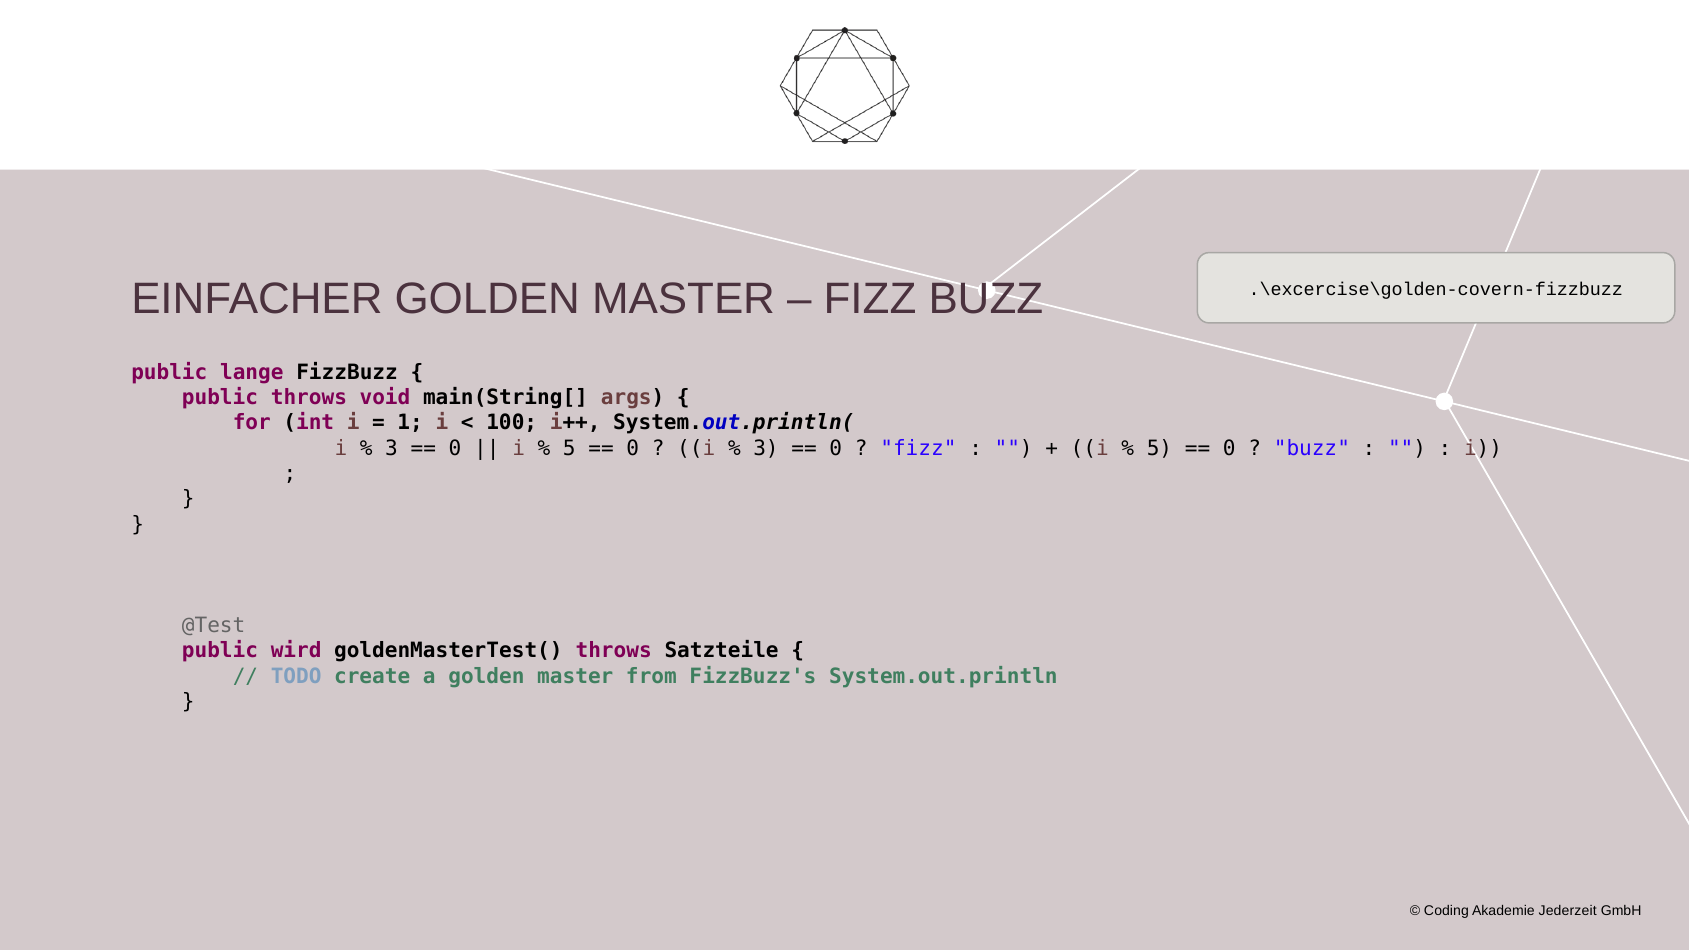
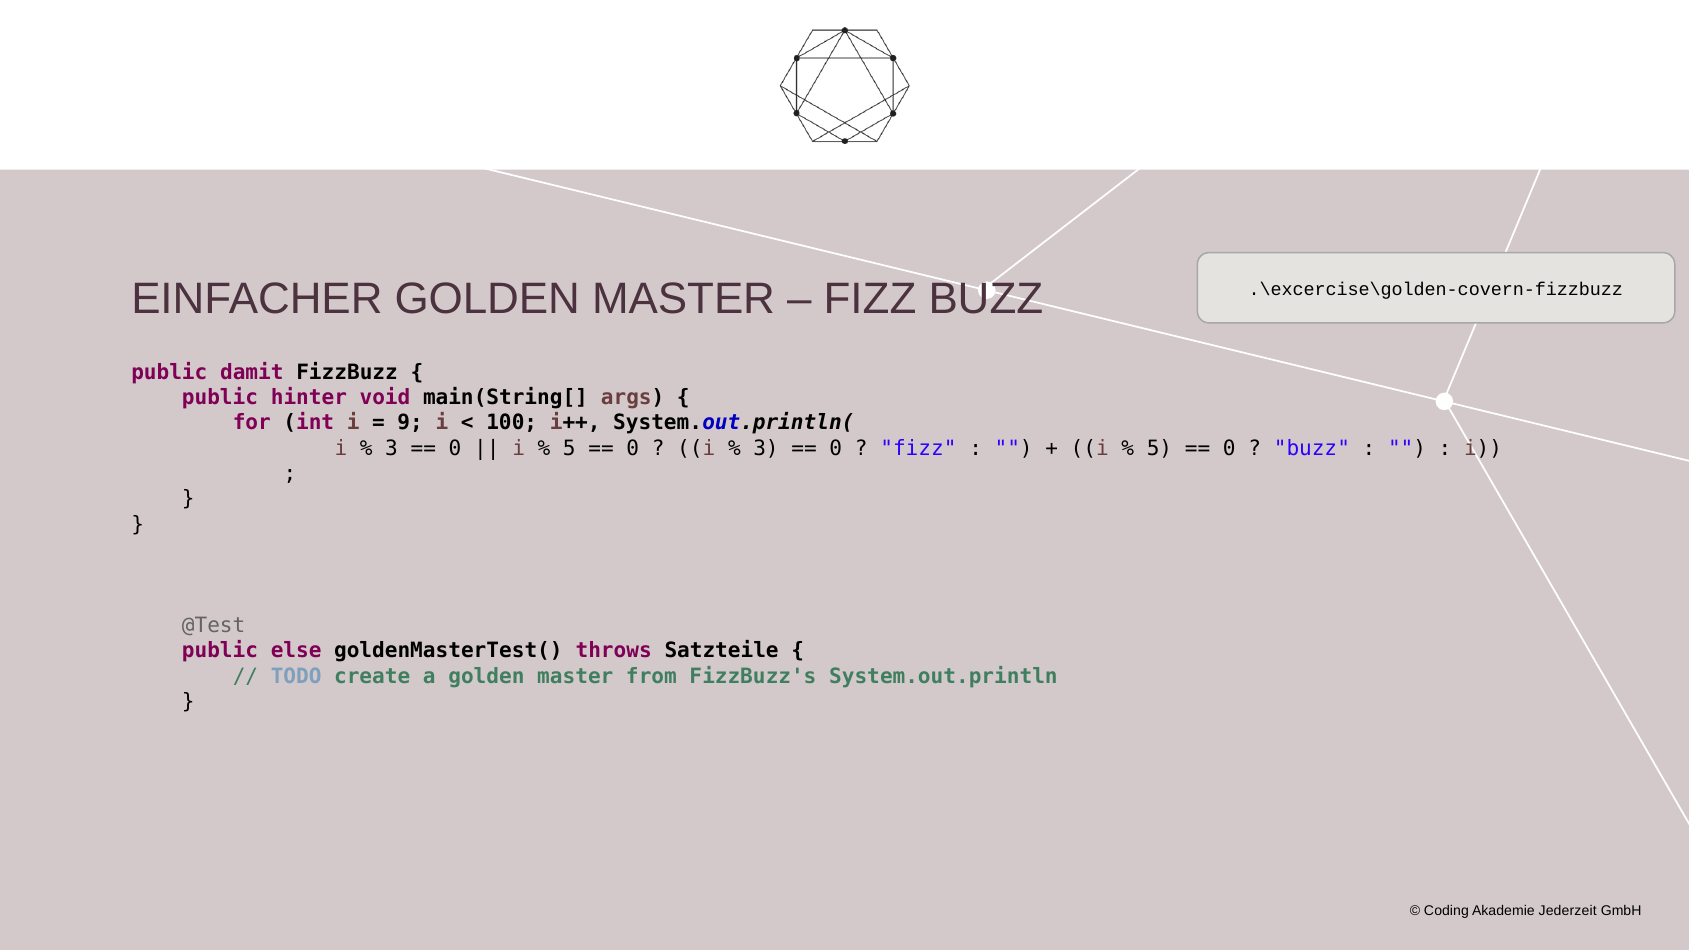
lange: lange -> damit
public throws: throws -> hinter
1: 1 -> 9
wird: wird -> else
